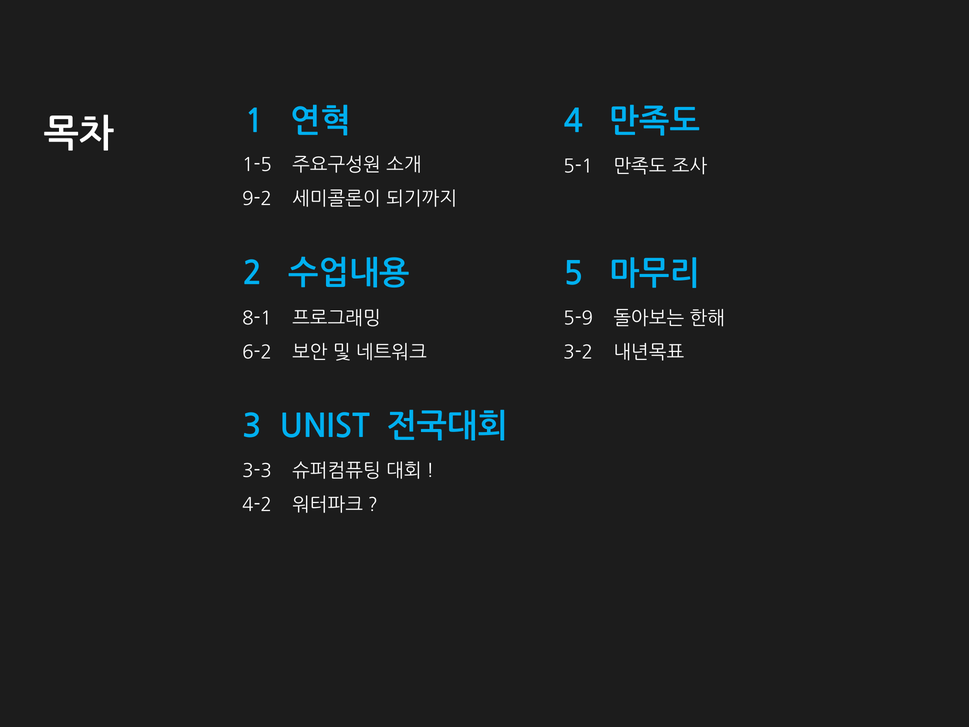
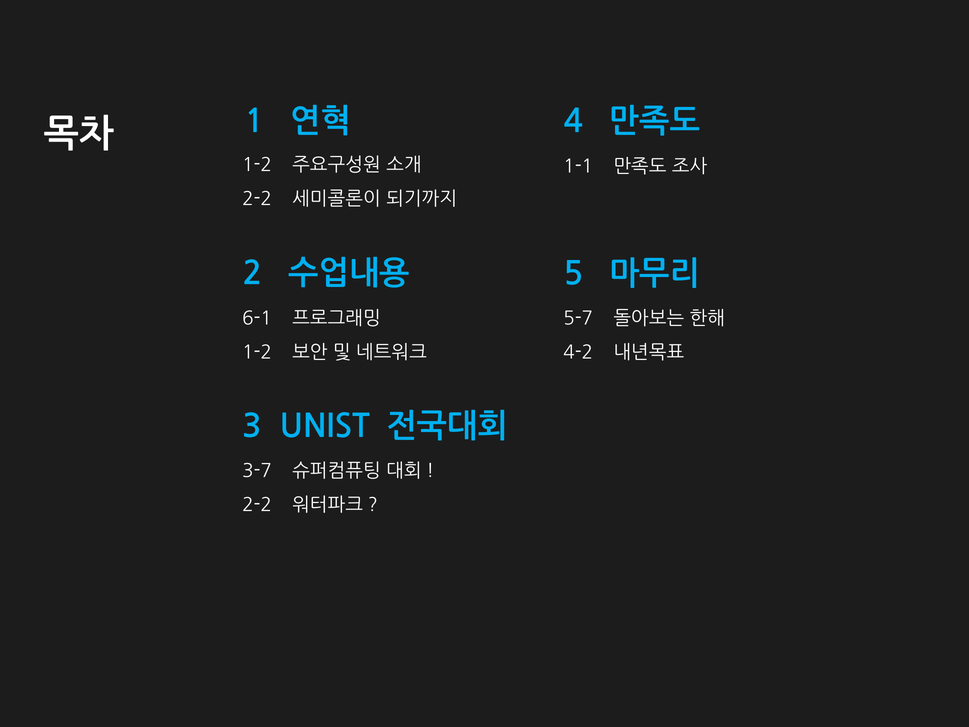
1-5 at (257, 165): 1-5 -> 1-2
5-1: 5-1 -> 1-1
9-2 at (257, 199): 9-2 -> 2-2
8-1: 8-1 -> 6-1
5-9: 5-9 -> 5-7
6-2 at (257, 352): 6-2 -> 1-2
3-2: 3-2 -> 4-2
3-3: 3-3 -> 3-7
4-2 at (257, 505): 4-2 -> 2-2
